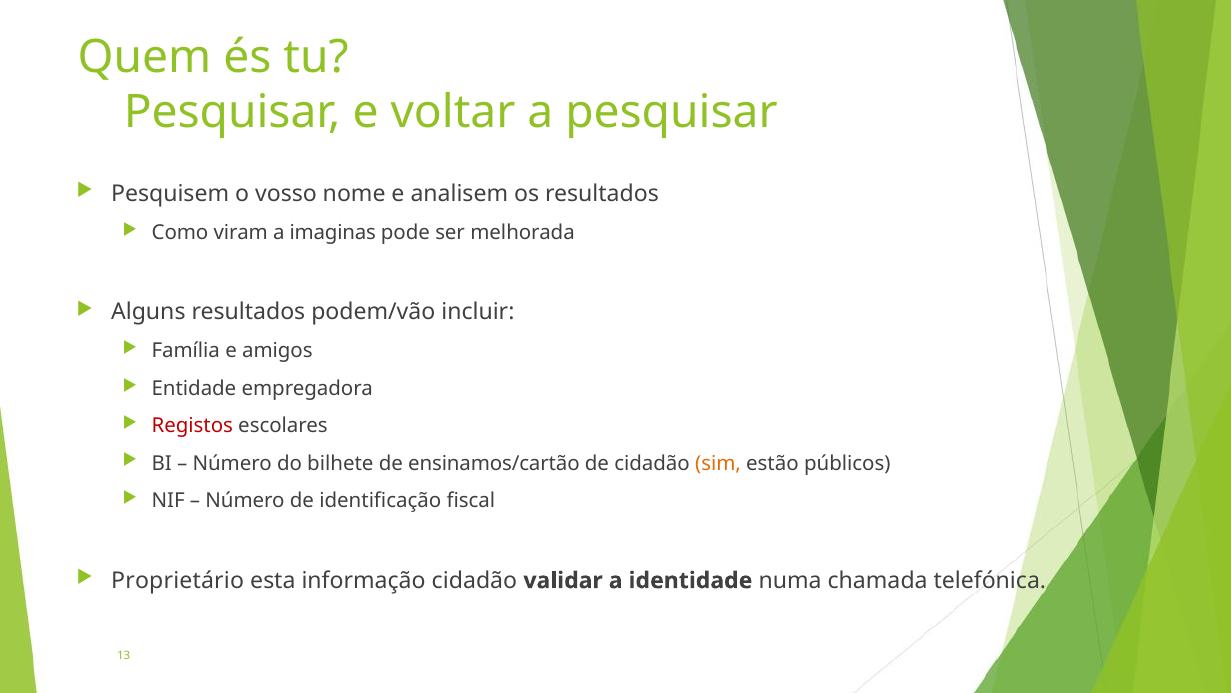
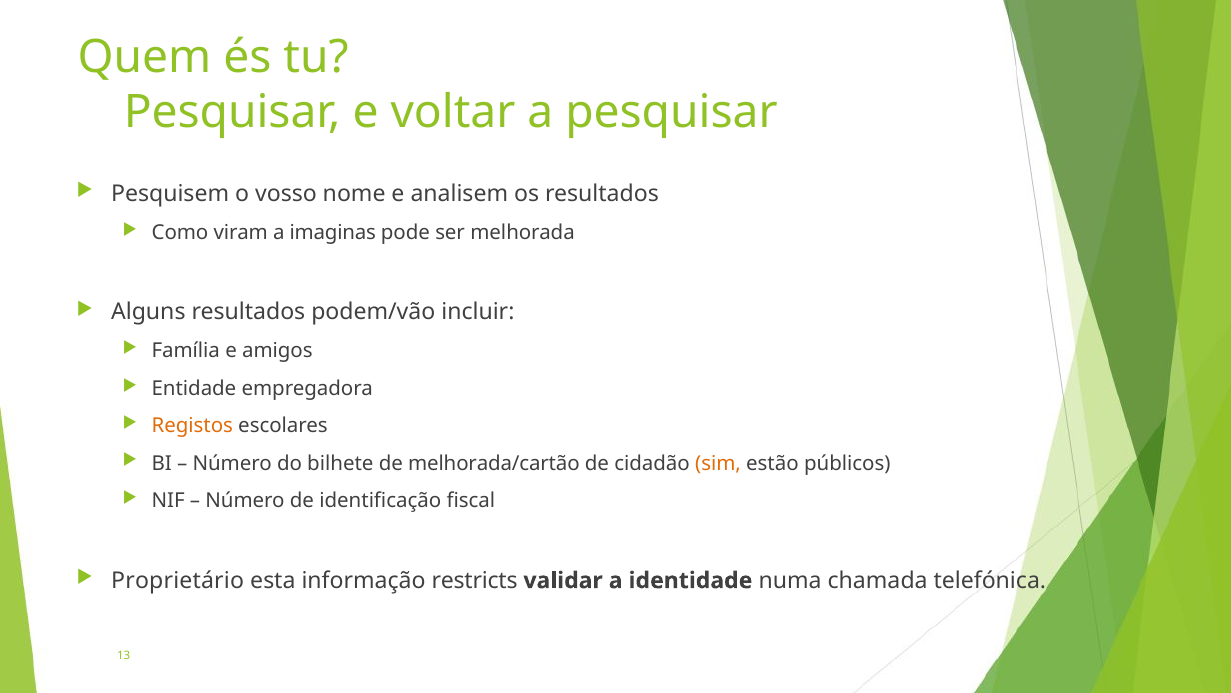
Registos colour: red -> orange
ensinamos/cartão: ensinamos/cartão -> melhorada/cartão
informação cidadão: cidadão -> restricts
